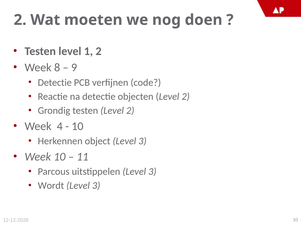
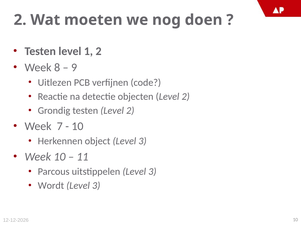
Detectie at (55, 82): Detectie -> Uitlezen
4: 4 -> 7
